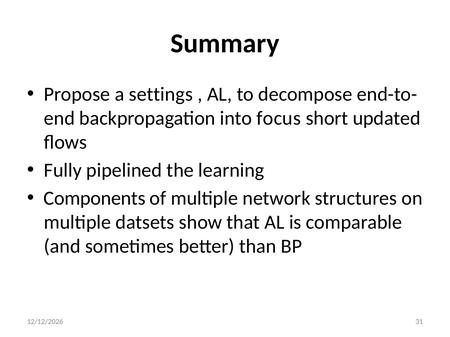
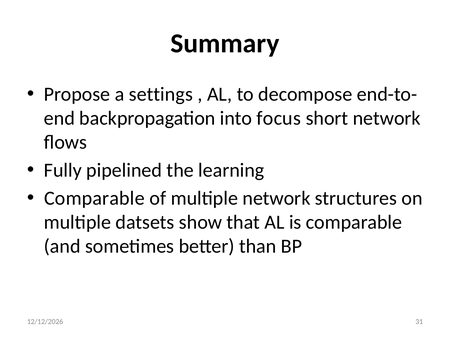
short updated: updated -> network
Components at (95, 198): Components -> Comparable
